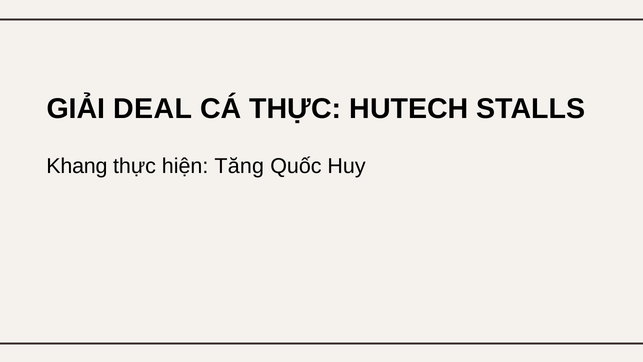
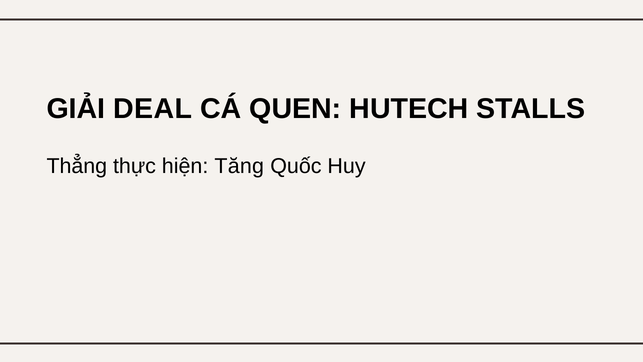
CÁ THỰC: THỰC -> QUEN
Khang: Khang -> Thẳng
